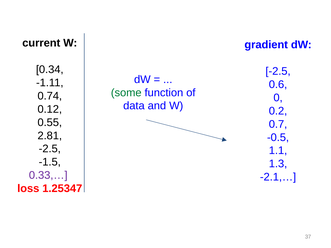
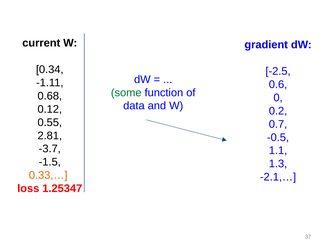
0.74: 0.74 -> 0.68
-2.5 at (50, 149): -2.5 -> -3.7
0.33,… colour: purple -> orange
